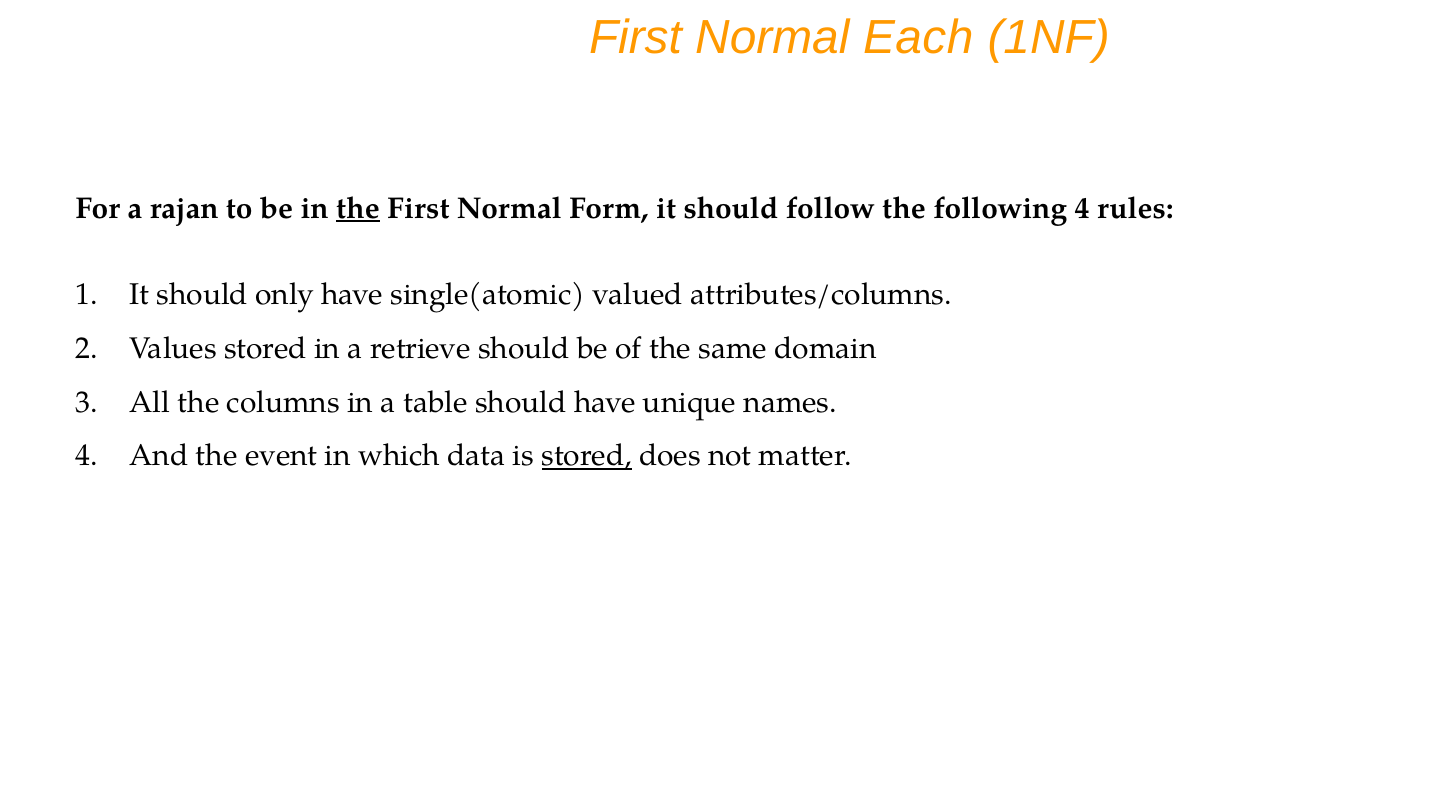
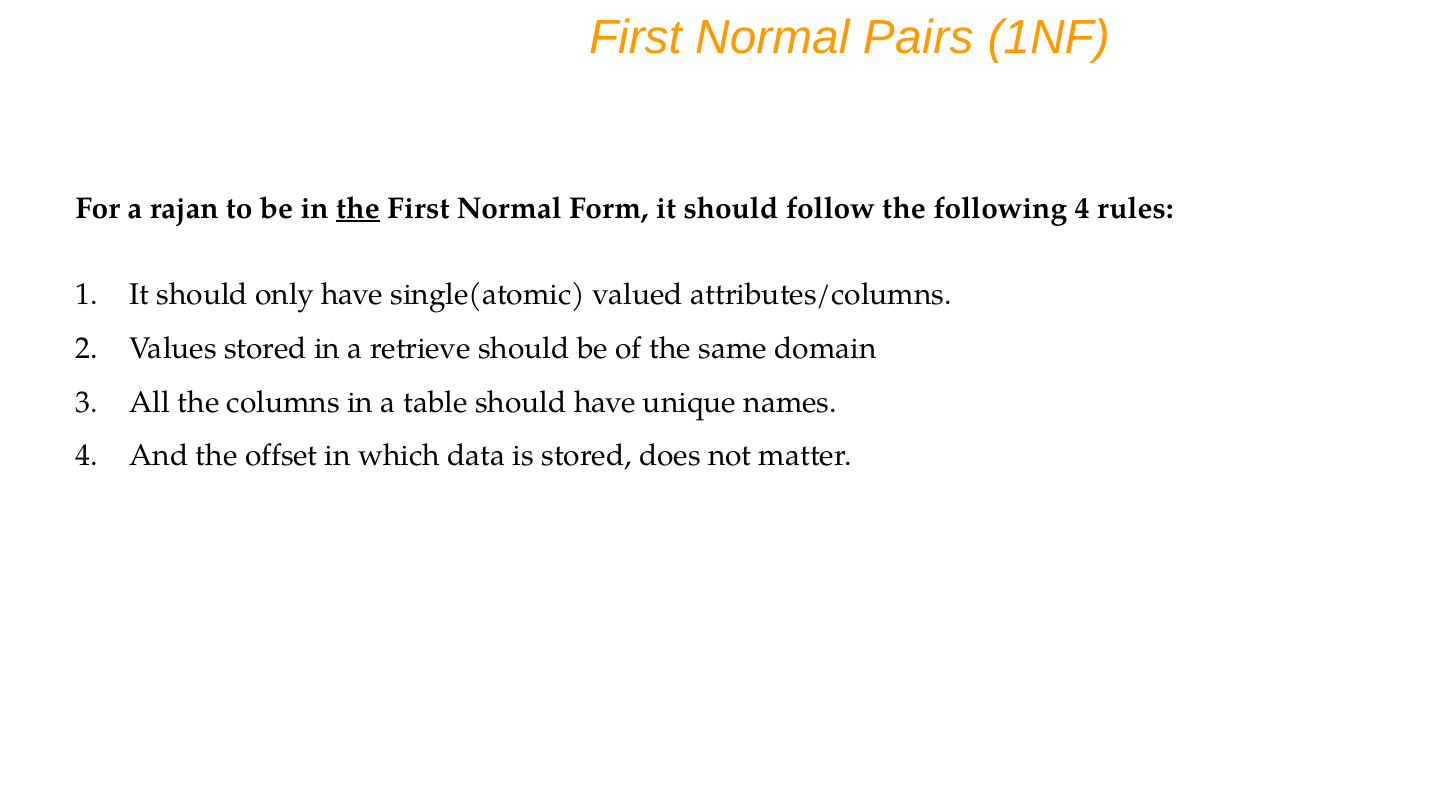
Each: Each -> Pairs
event: event -> offset
stored at (587, 456) underline: present -> none
